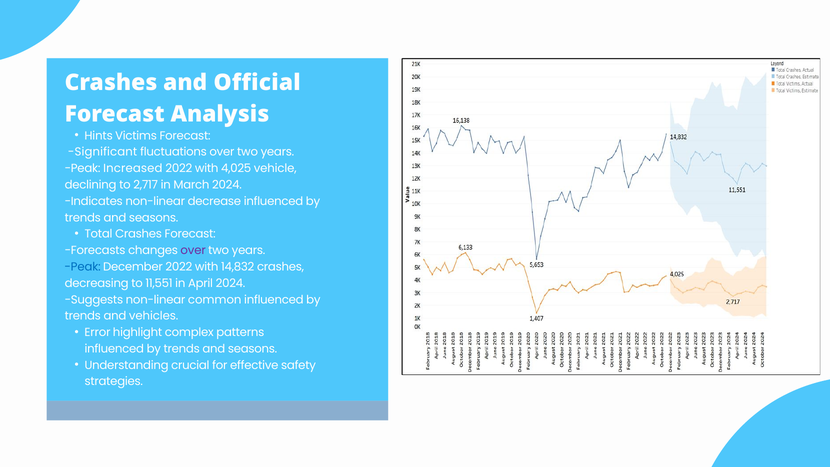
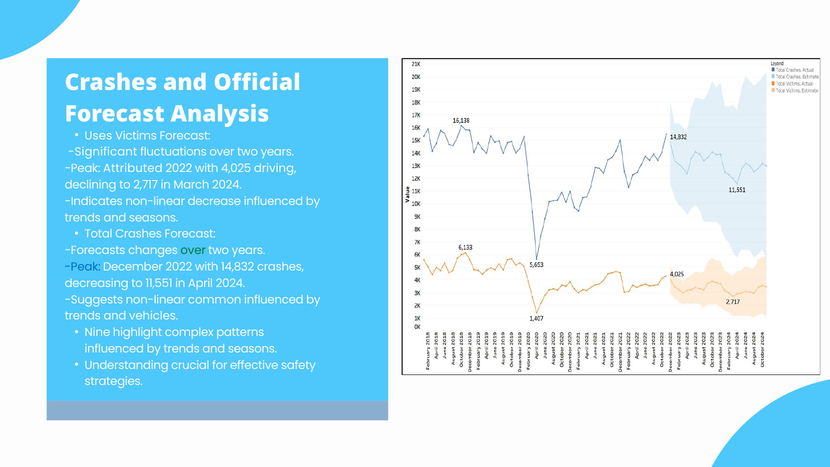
Hints: Hints -> Uses
Increased: Increased -> Attributed
vehicle: vehicle -> driving
over at (193, 250) colour: purple -> green
Error: Error -> Nine
